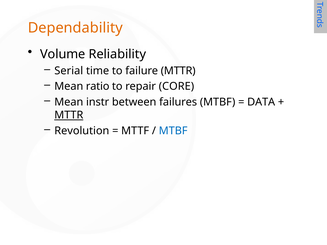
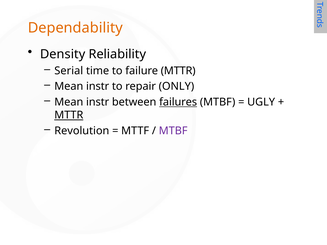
Volume: Volume -> Density
ratio at (98, 86): ratio -> instr
CORE: CORE -> ONLY
failures underline: none -> present
DATA: DATA -> UGLY
MTBF at (173, 131) colour: blue -> purple
